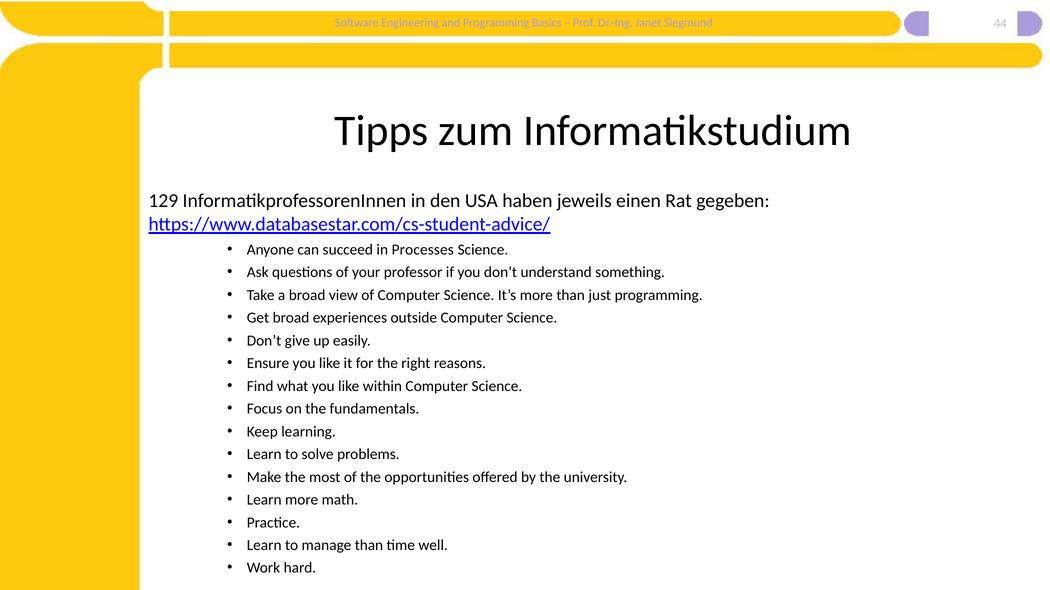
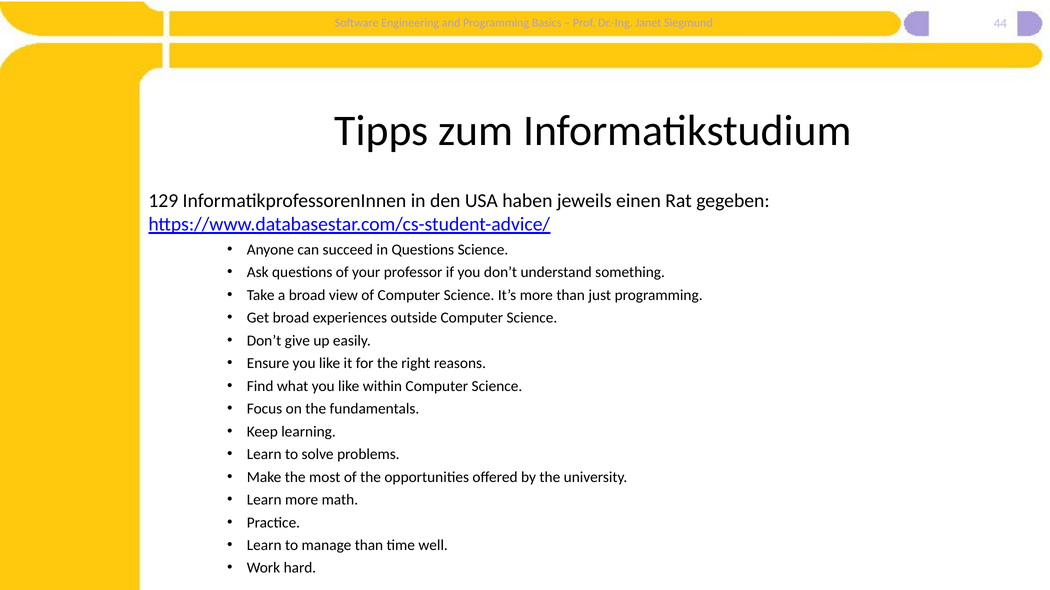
in Processes: Processes -> Questions
